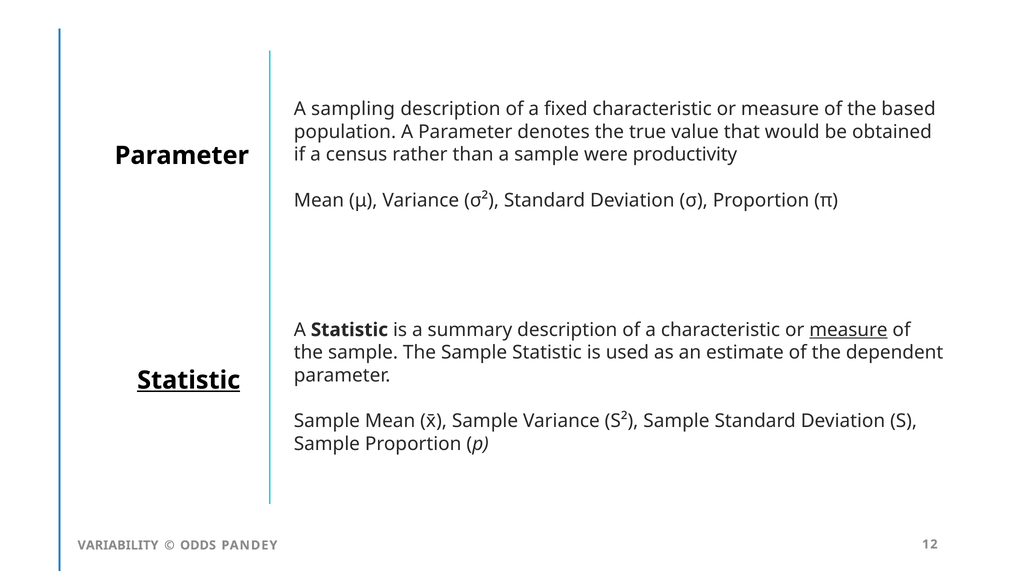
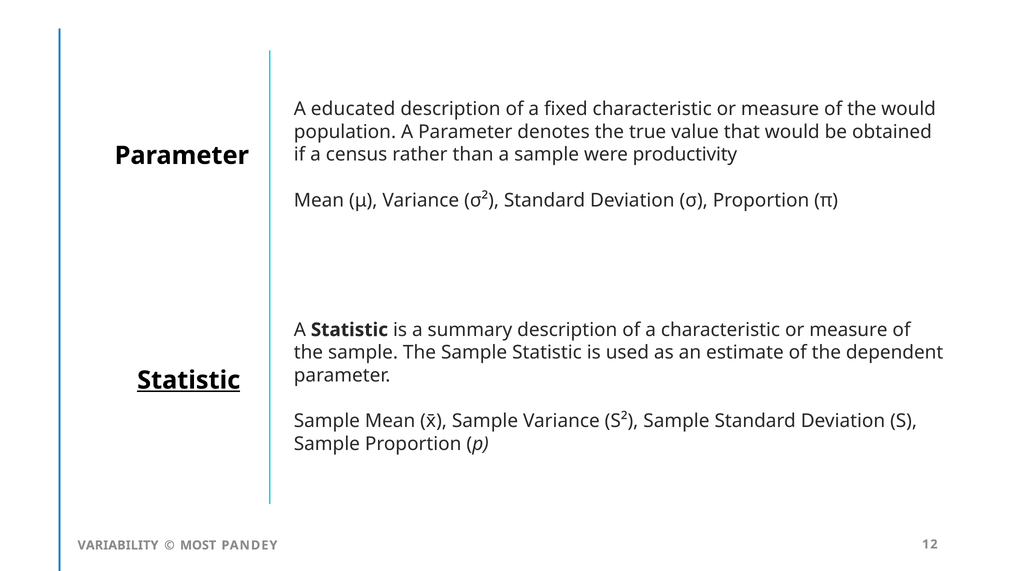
sampling: sampling -> educated
the based: based -> would
measure at (848, 330) underline: present -> none
ODDS: ODDS -> MOST
